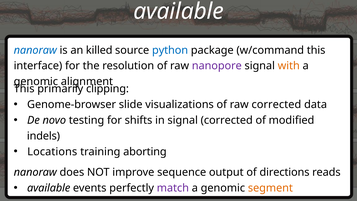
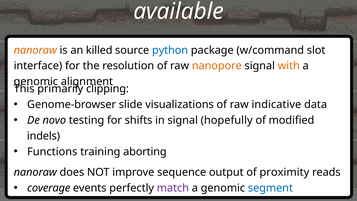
nanoraw at (35, 50) colour: blue -> orange
w/command this: this -> slot
nanopore colour: purple -> orange
raw corrected: corrected -> indicative
signal corrected: corrected -> hopefully
Locations: Locations -> Functions
directions: directions -> proximity
available at (49, 188): available -> coverage
segment colour: orange -> blue
